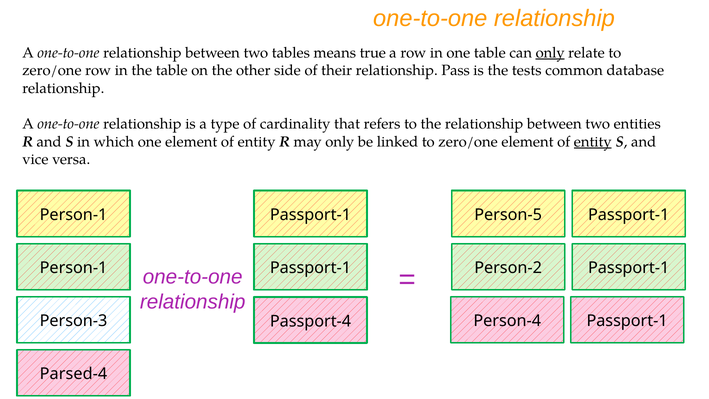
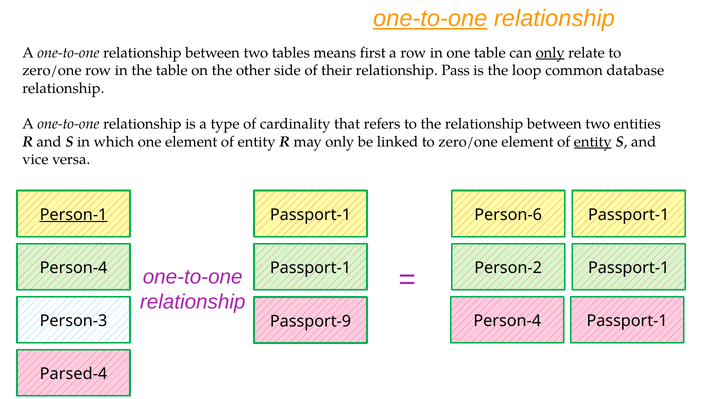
one-to-one at (430, 18) underline: none -> present
true: true -> first
tests: tests -> loop
Person-1 at (74, 215) underline: none -> present
Person-5: Person-5 -> Person-6
Person-1 at (74, 268): Person-1 -> Person-4
Passport-4: Passport-4 -> Passport-9
